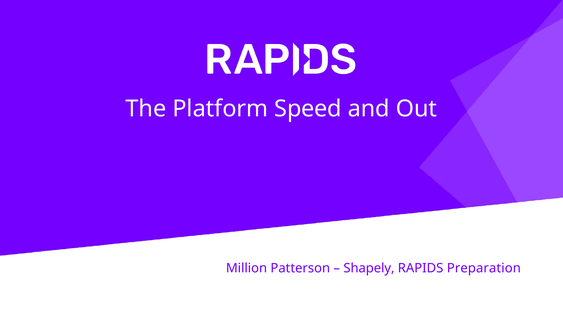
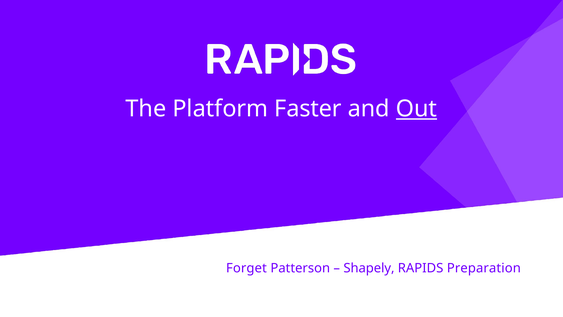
Speed: Speed -> Faster
Out underline: none -> present
Million: Million -> Forget
